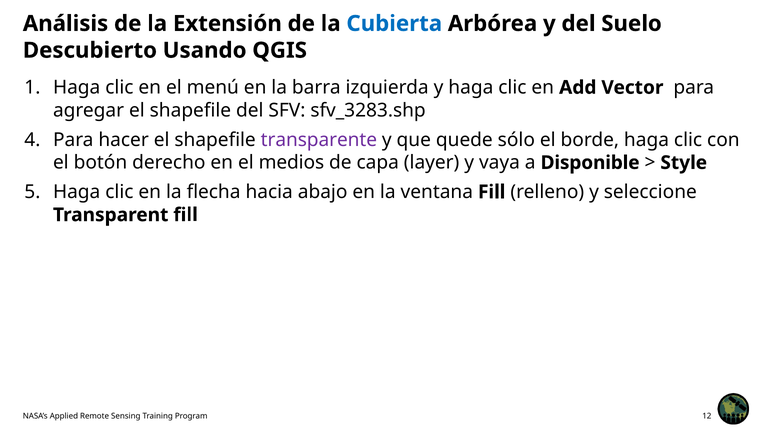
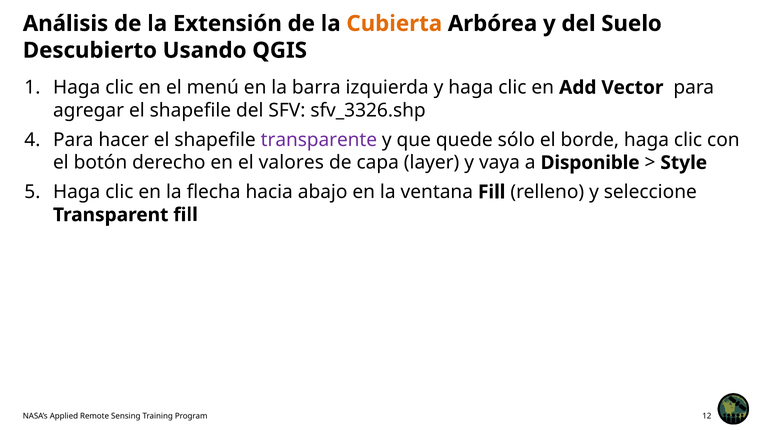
Cubierta colour: blue -> orange
sfv_3283.shp: sfv_3283.shp -> sfv_3326.shp
medios: medios -> valores
